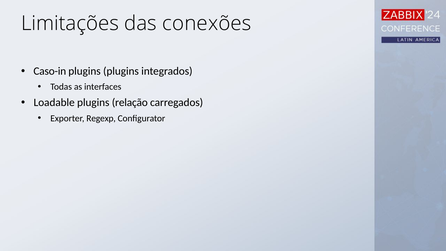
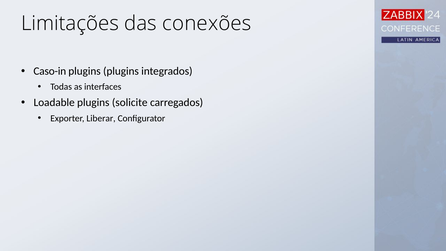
relação: relação -> solicite
Regexp: Regexp -> Liberar
